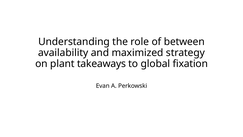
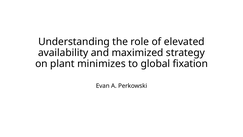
between: between -> elevated
takeaways: takeaways -> minimizes
